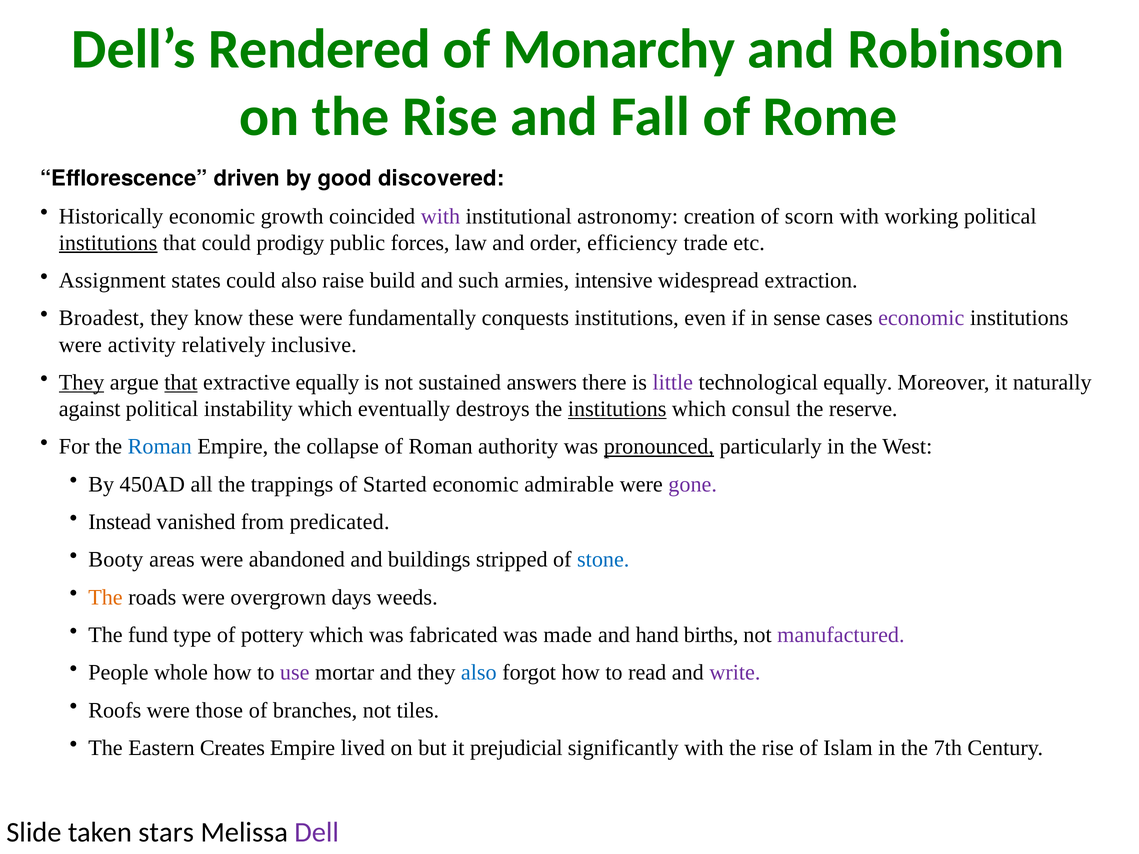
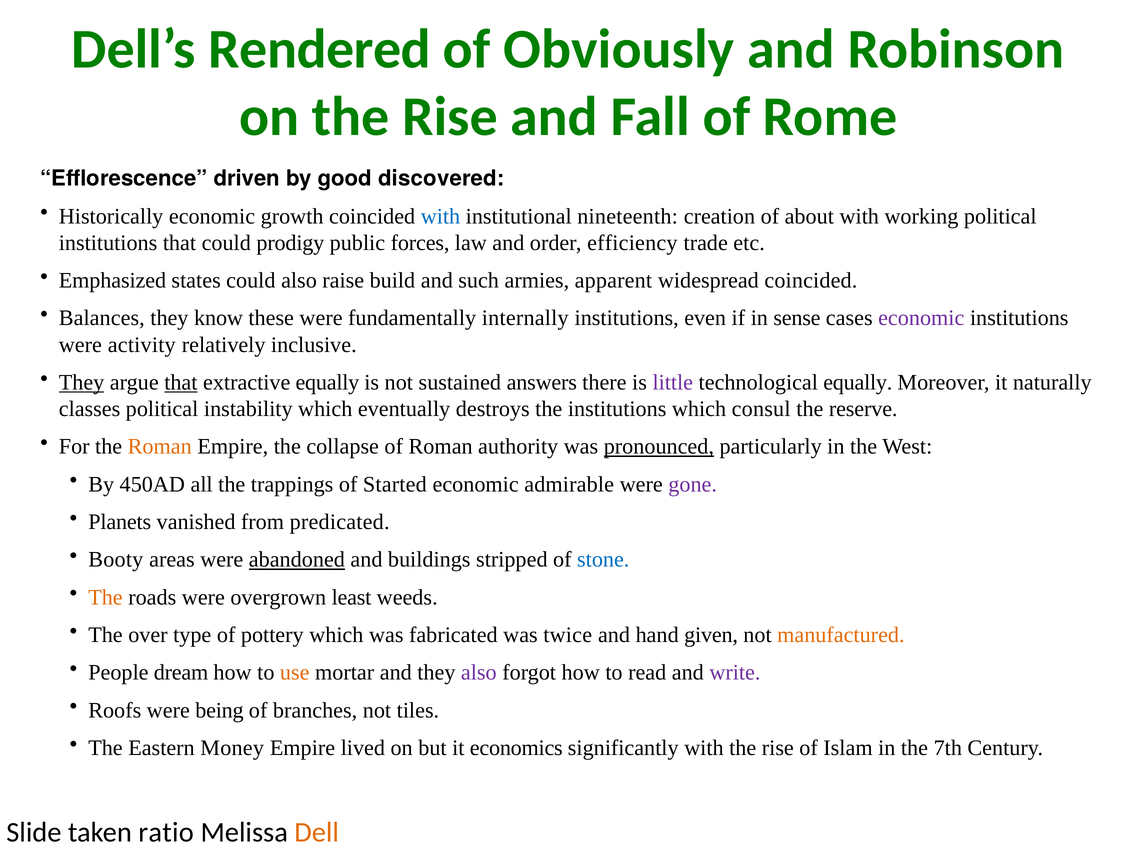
Monarchy: Monarchy -> Obviously
with at (440, 216) colour: purple -> blue
astronomy: astronomy -> nineteenth
scorn: scorn -> about
institutions at (108, 243) underline: present -> none
Assignment: Assignment -> Emphasized
intensive: intensive -> apparent
widespread extraction: extraction -> coincided
Broadest: Broadest -> Balances
conquests: conquests -> internally
against: against -> classes
institutions at (617, 409) underline: present -> none
Roman at (160, 447) colour: blue -> orange
Instead: Instead -> Planets
abandoned underline: none -> present
days: days -> least
fund: fund -> over
made: made -> twice
births: births -> given
manufactured colour: purple -> orange
whole: whole -> dream
use colour: purple -> orange
also at (479, 673) colour: blue -> purple
those: those -> being
Creates: Creates -> Money
prejudicial: prejudicial -> economics
stars: stars -> ratio
Dell colour: purple -> orange
